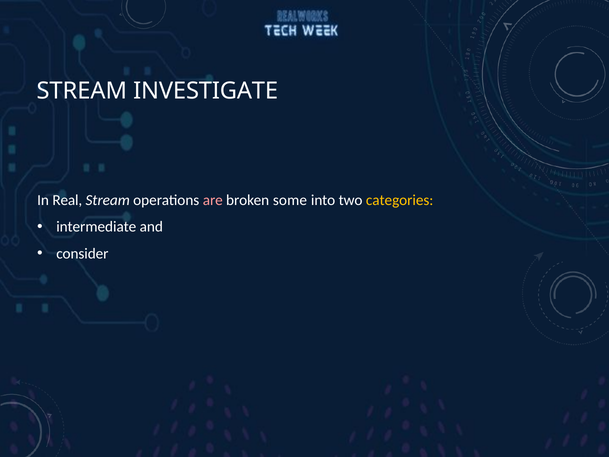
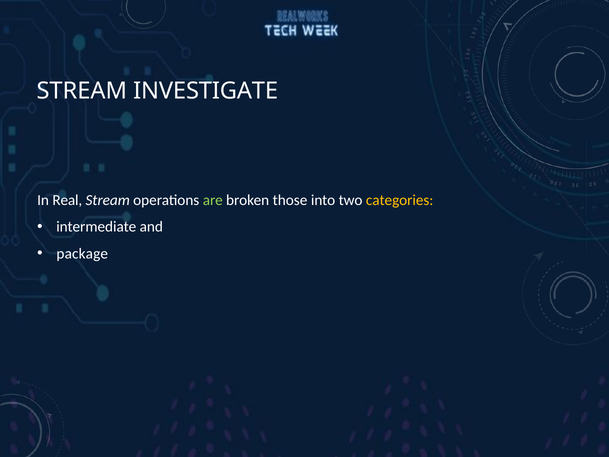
are colour: pink -> light green
some: some -> those
consider: consider -> package
